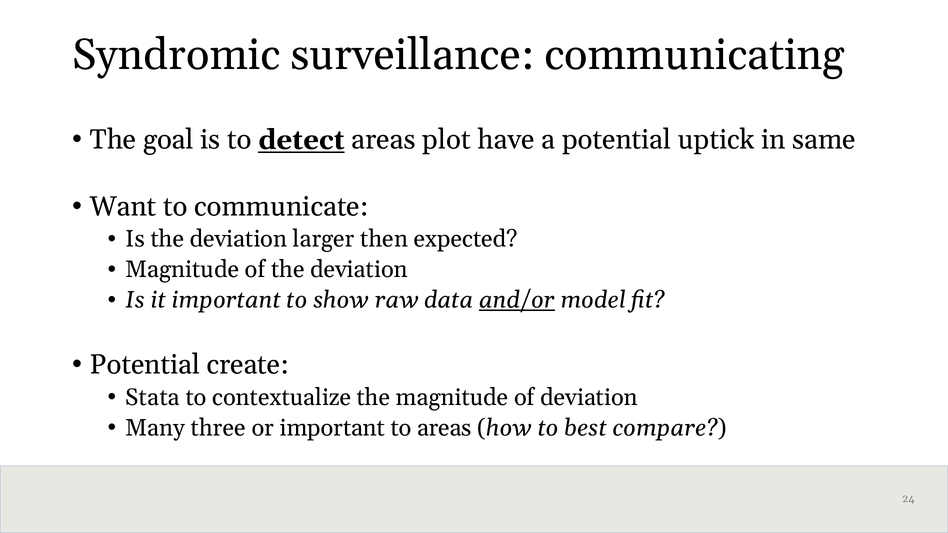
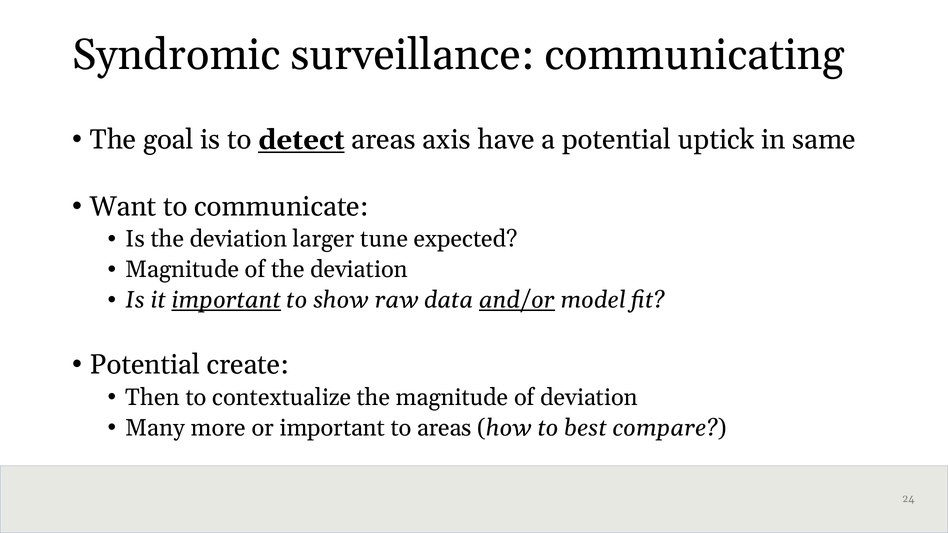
plot: plot -> axis
then: then -> tune
important at (226, 300) underline: none -> present
Stata: Stata -> Then
three: three -> more
